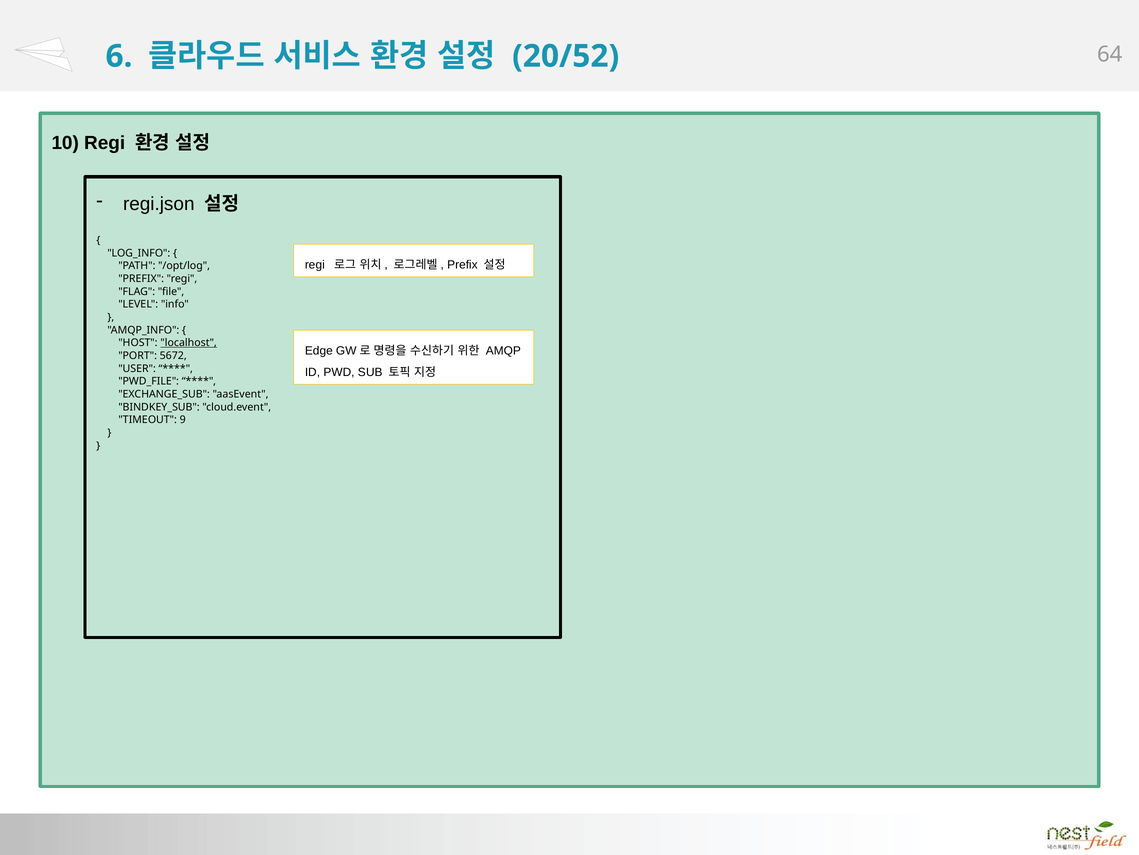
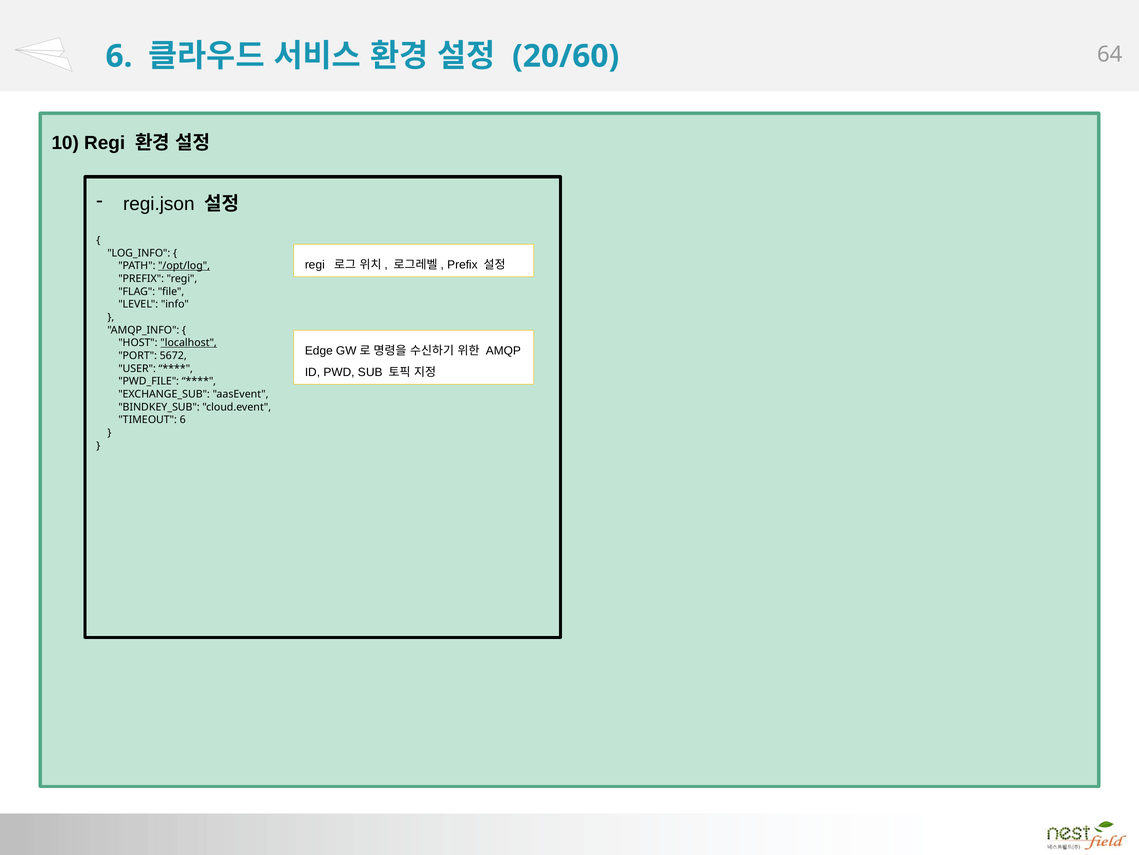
20/52: 20/52 -> 20/60
/opt/log underline: none -> present
TIMEOUT 9: 9 -> 6
